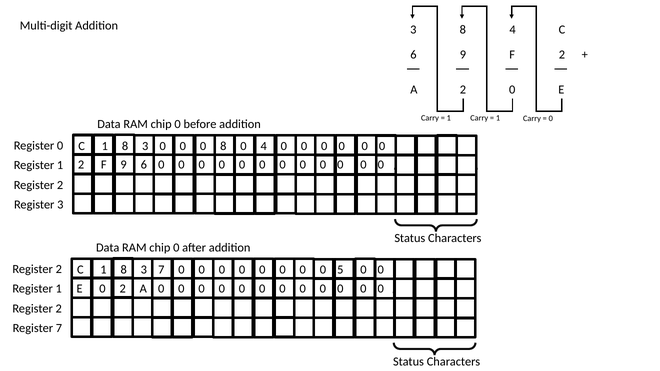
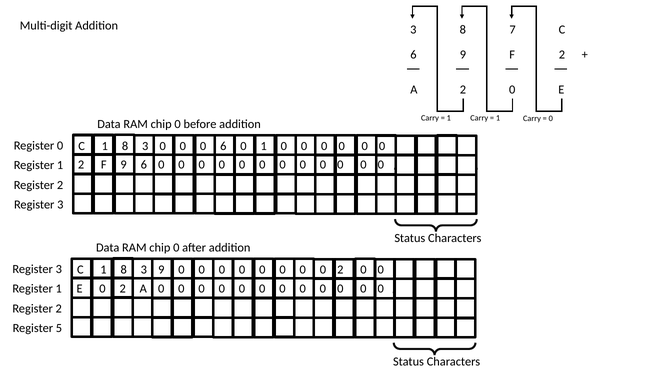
8 4: 4 -> 7
0 8: 8 -> 6
0 4: 4 -> 1
2 at (59, 269): 2 -> 3
3 7: 7 -> 9
5 at (340, 270): 5 -> 2
Register 7: 7 -> 5
